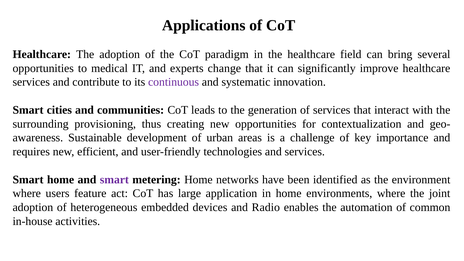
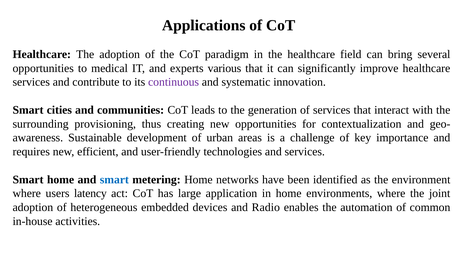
change: change -> various
smart at (114, 180) colour: purple -> blue
feature: feature -> latency
